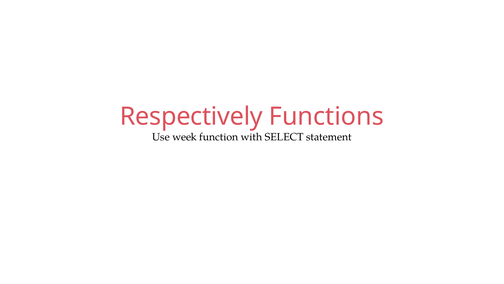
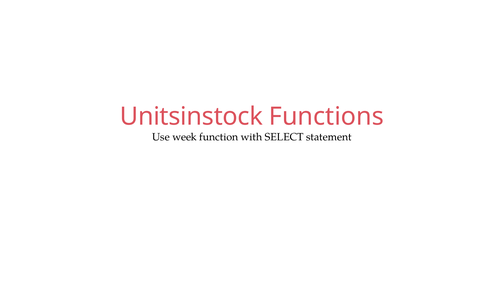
Respectively: Respectively -> Unitsinstock
